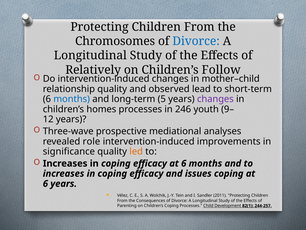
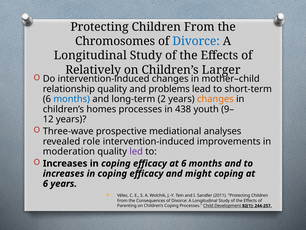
Follow: Follow -> Larger
observed: observed -> problems
5: 5 -> 2
changes at (215, 99) colour: purple -> orange
246: 246 -> 438
significance: significance -> moderation
led colour: orange -> purple
issues: issues -> might
